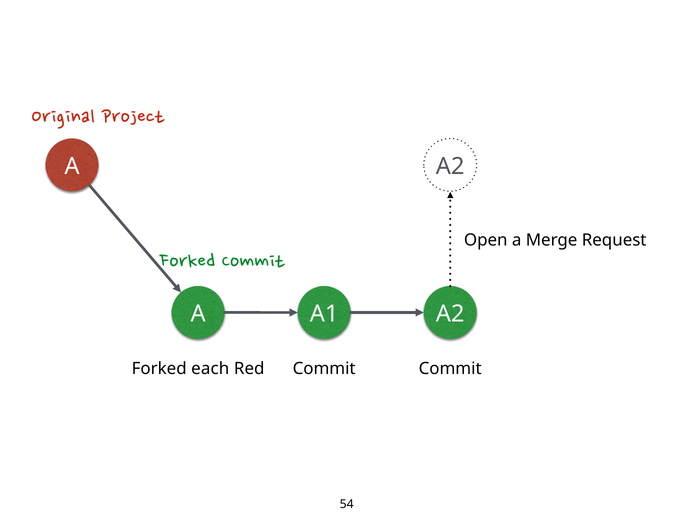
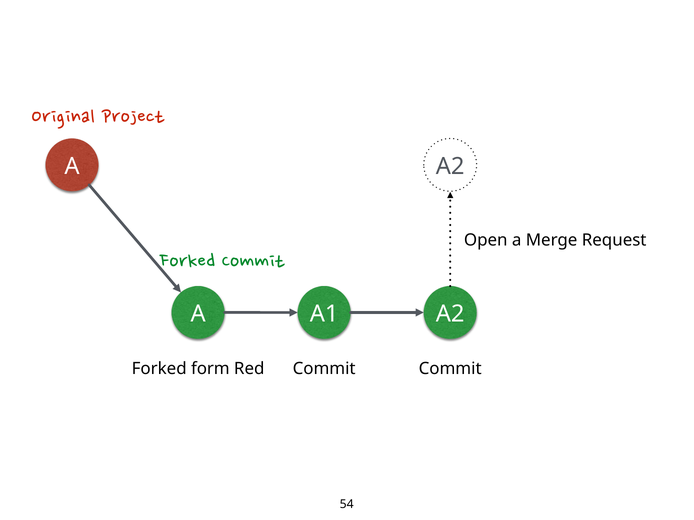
each: each -> form
